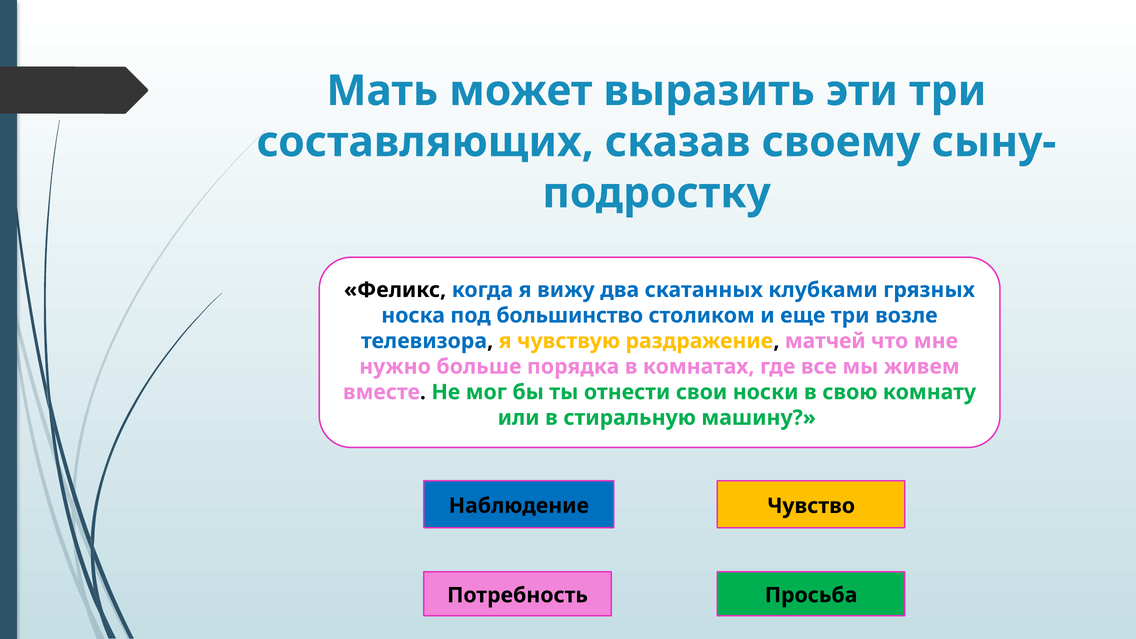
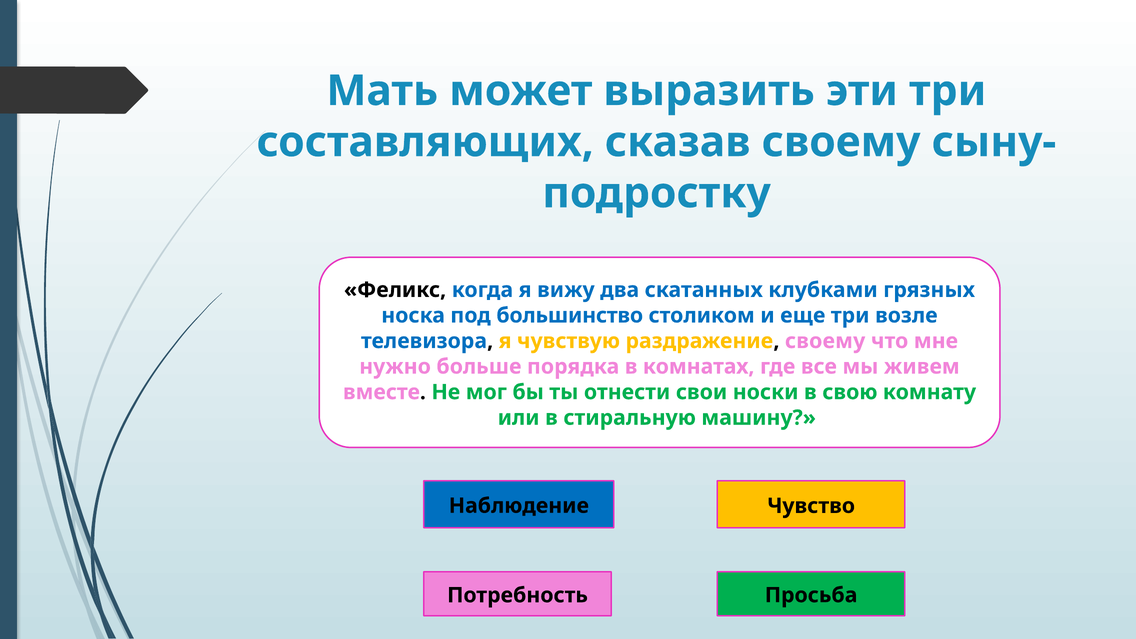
раздражение матчей: матчей -> своему
